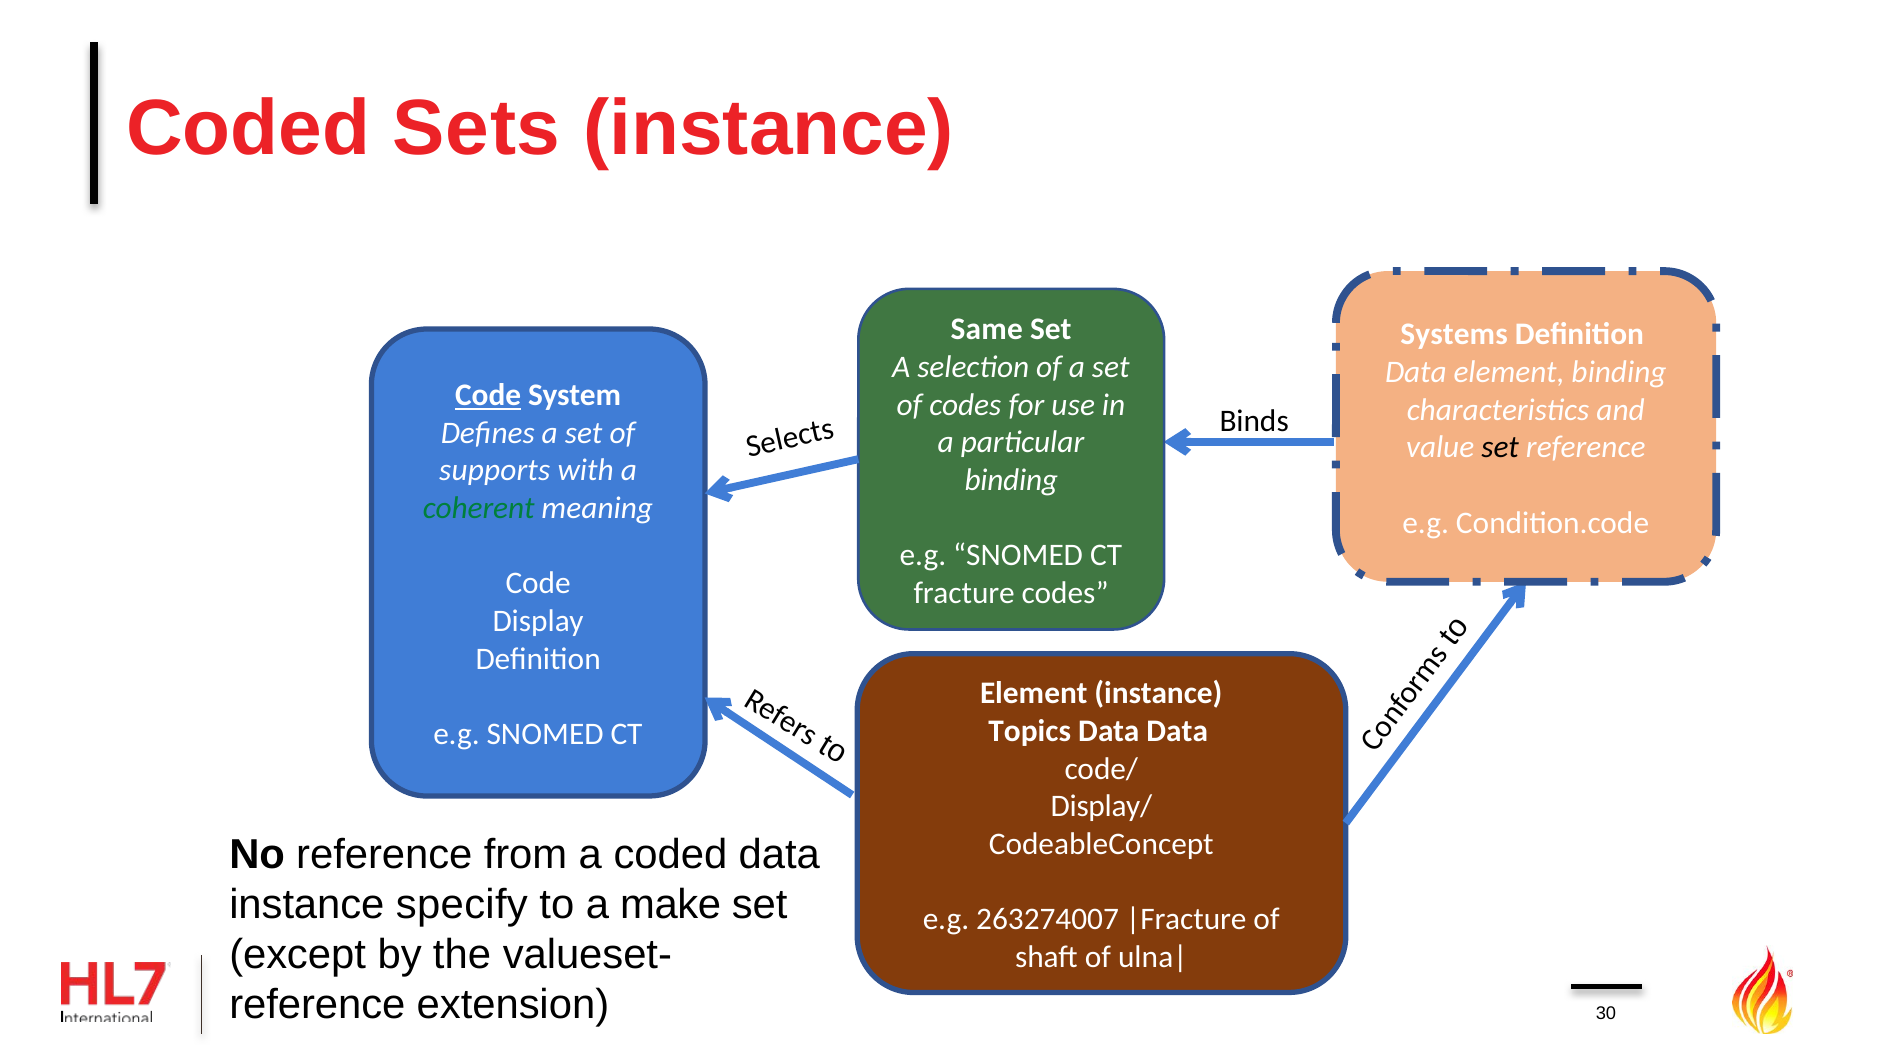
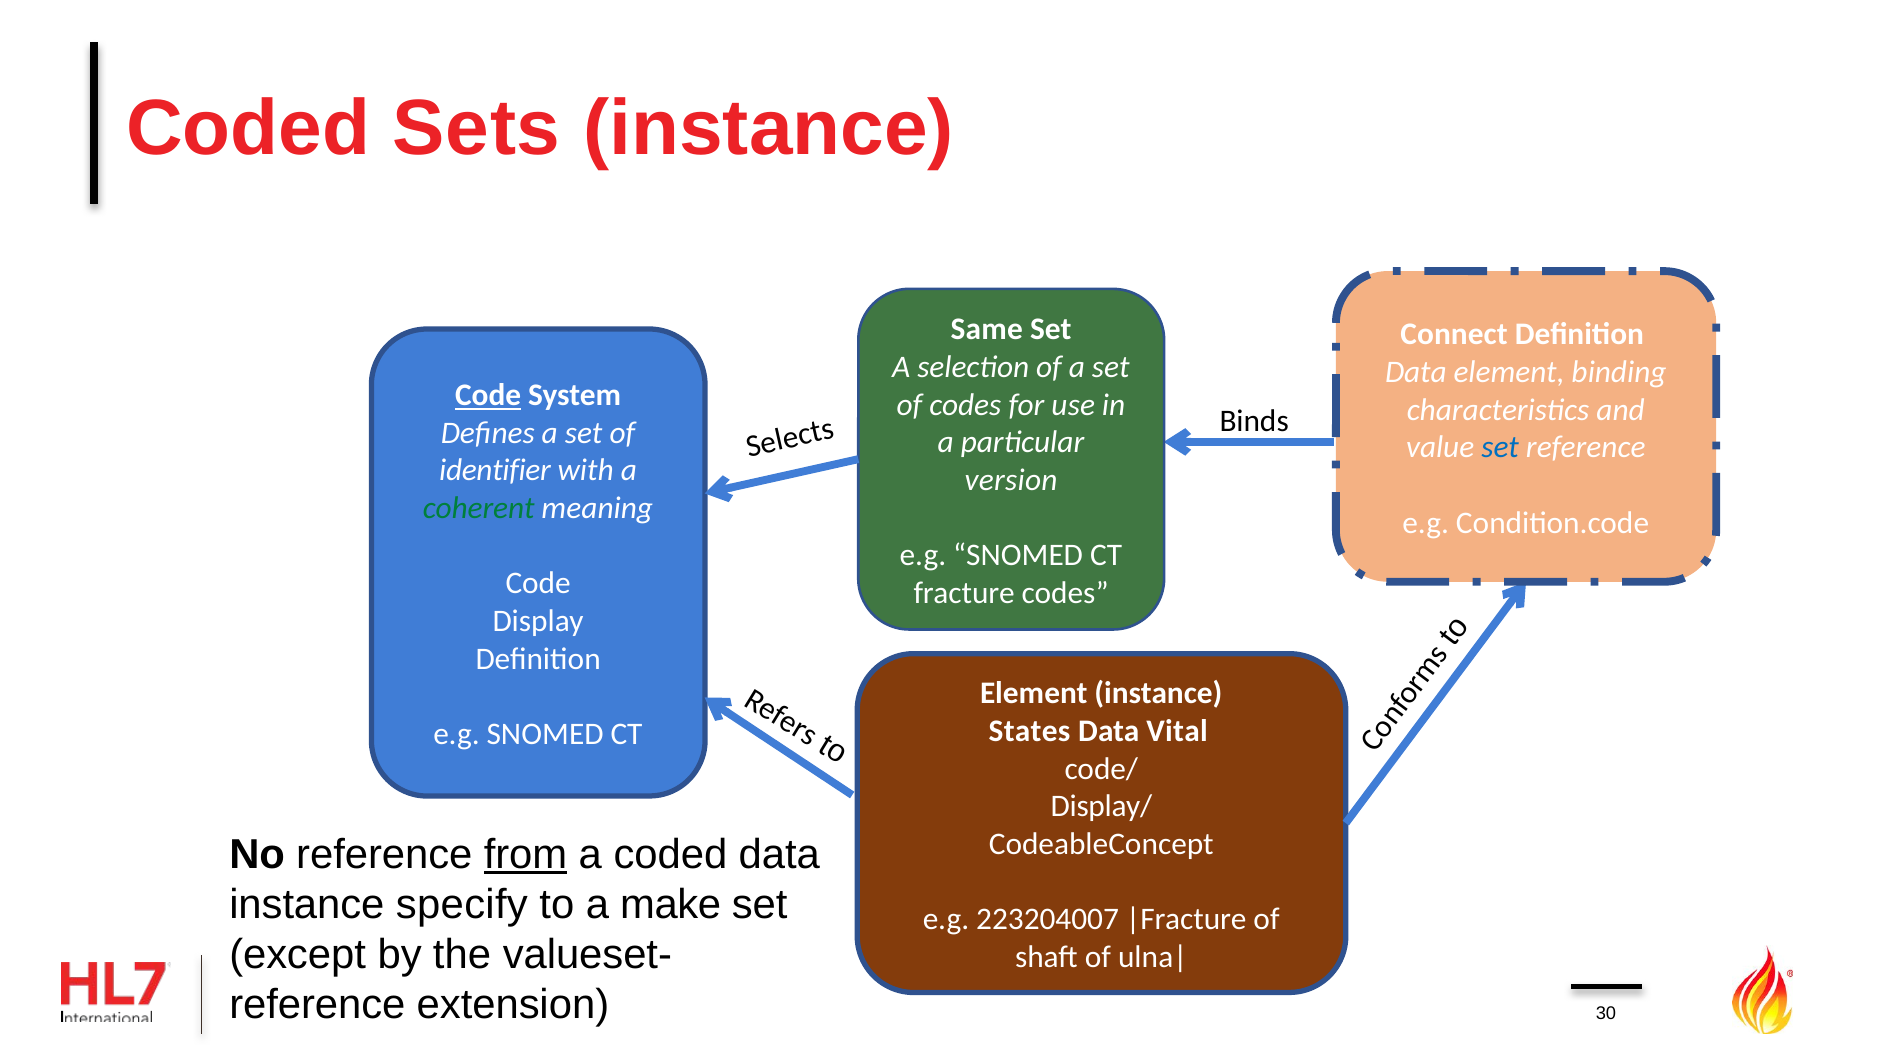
Systems: Systems -> Connect
set at (1500, 448) colour: black -> blue
supports: supports -> identifier
binding at (1011, 480): binding -> version
Topics: Topics -> States
Data Data: Data -> Vital
from underline: none -> present
263274007: 263274007 -> 223204007
